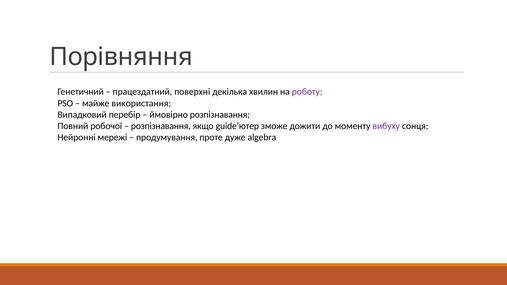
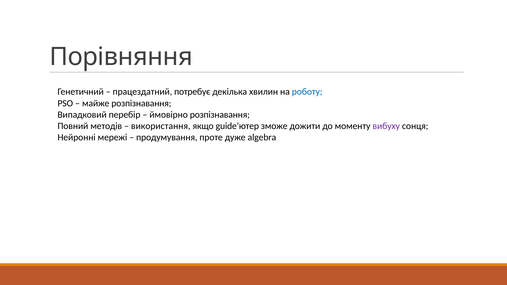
поверхні: поверхні -> потребує
роботу colour: purple -> blue
майже використання: використання -> розпізнавання
робочої: робочої -> методів
розпізнавання at (161, 126): розпізнавання -> використання
